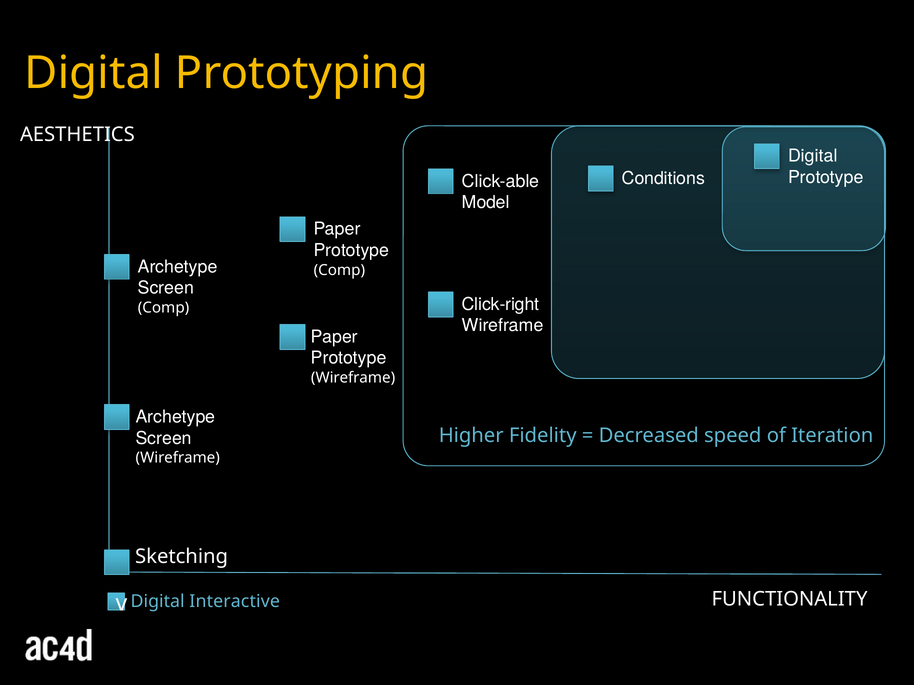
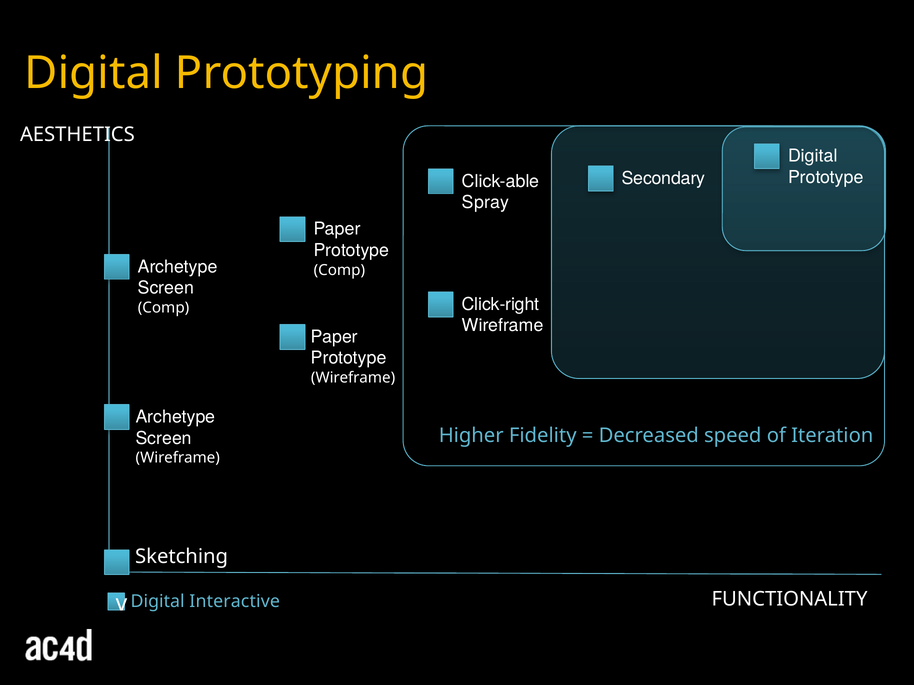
Conditions: Conditions -> Secondary
Model: Model -> Spray
